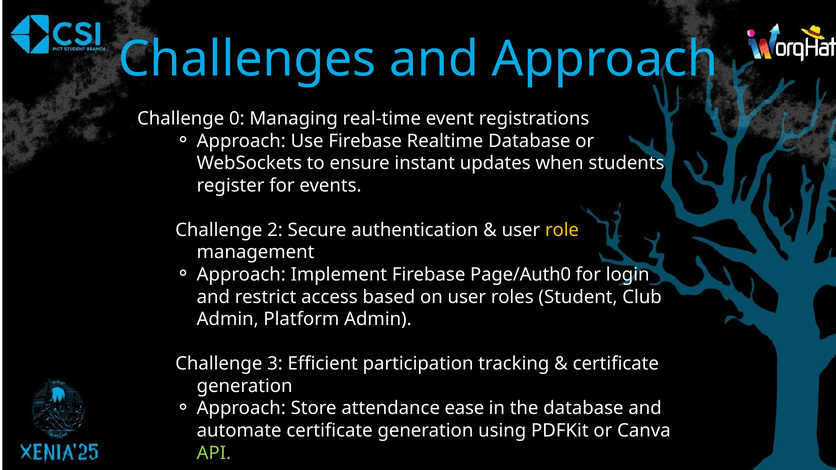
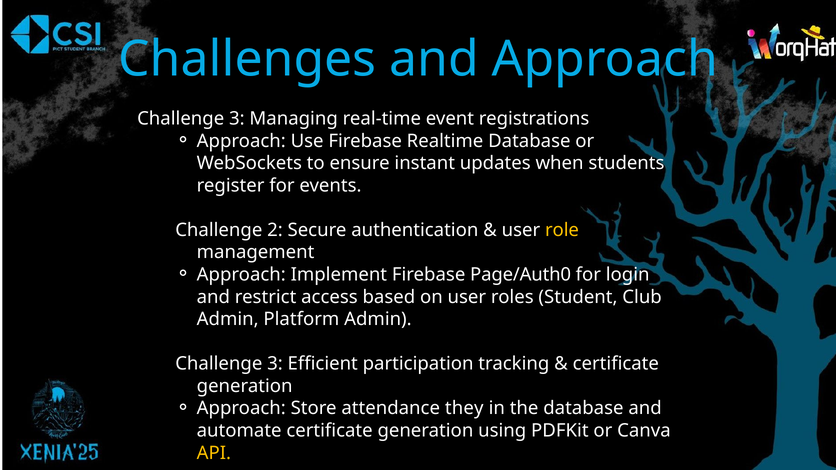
0 at (237, 119): 0 -> 3
ease: ease -> they
API colour: light green -> yellow
